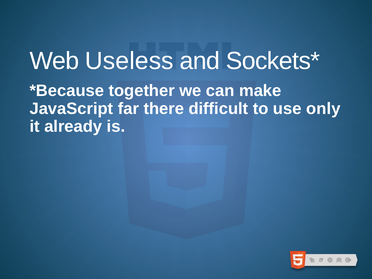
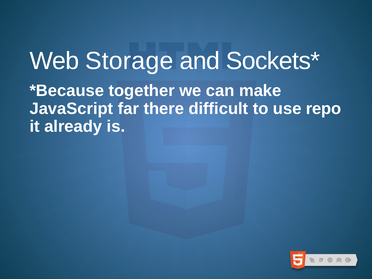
Useless: Useless -> Storage
only: only -> repo
